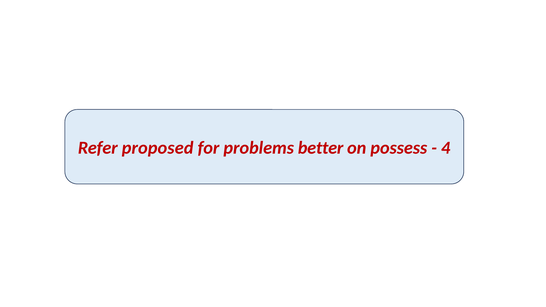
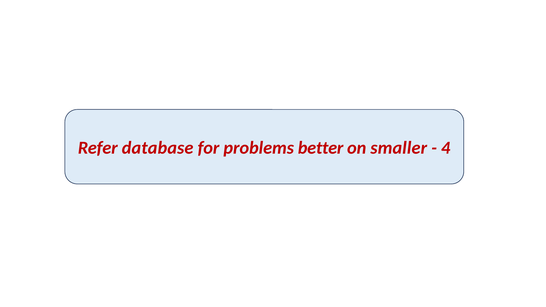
proposed: proposed -> database
possess: possess -> smaller
